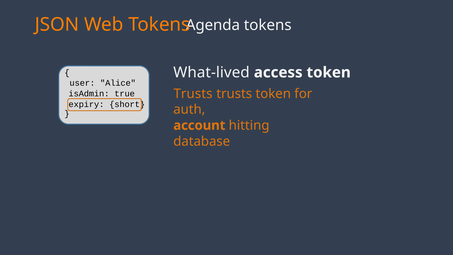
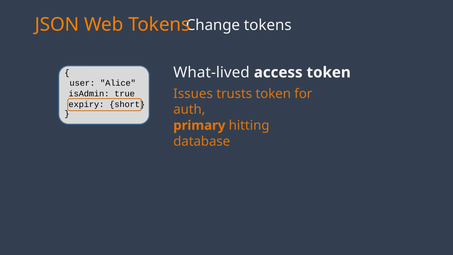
Agenda: Agenda -> Change
Trusts at (193, 94): Trusts -> Issues
account: account -> primary
